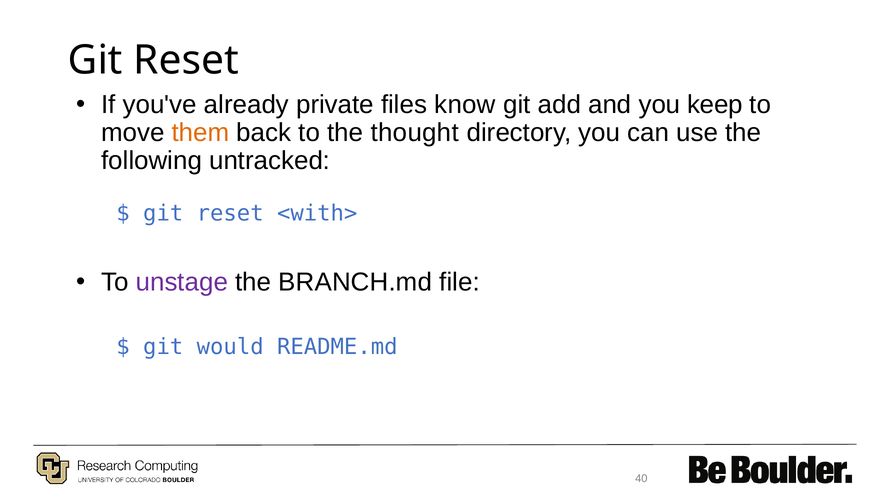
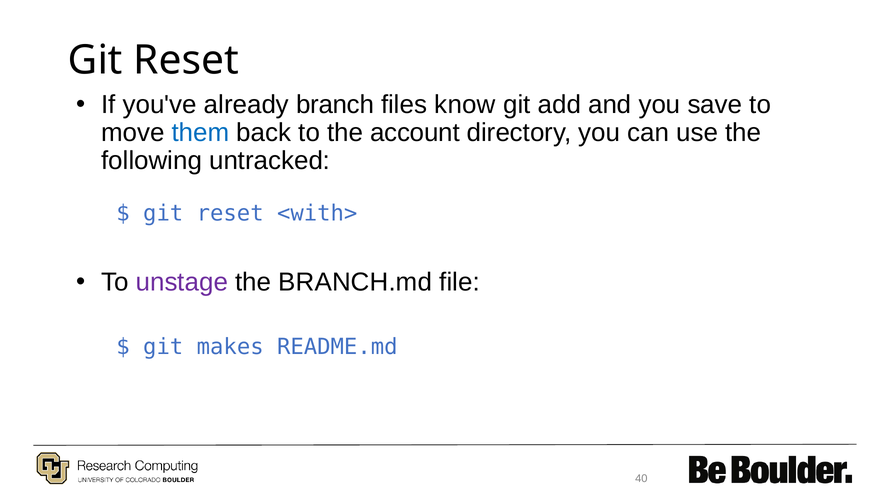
private: private -> branch
keep: keep -> save
them colour: orange -> blue
thought: thought -> account
would: would -> makes
